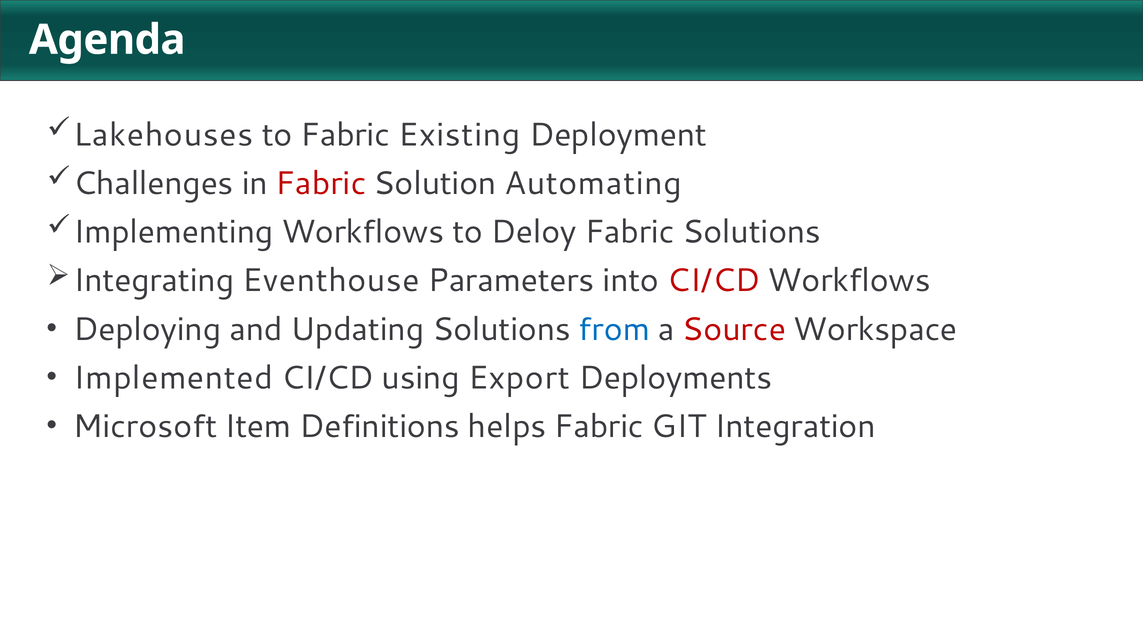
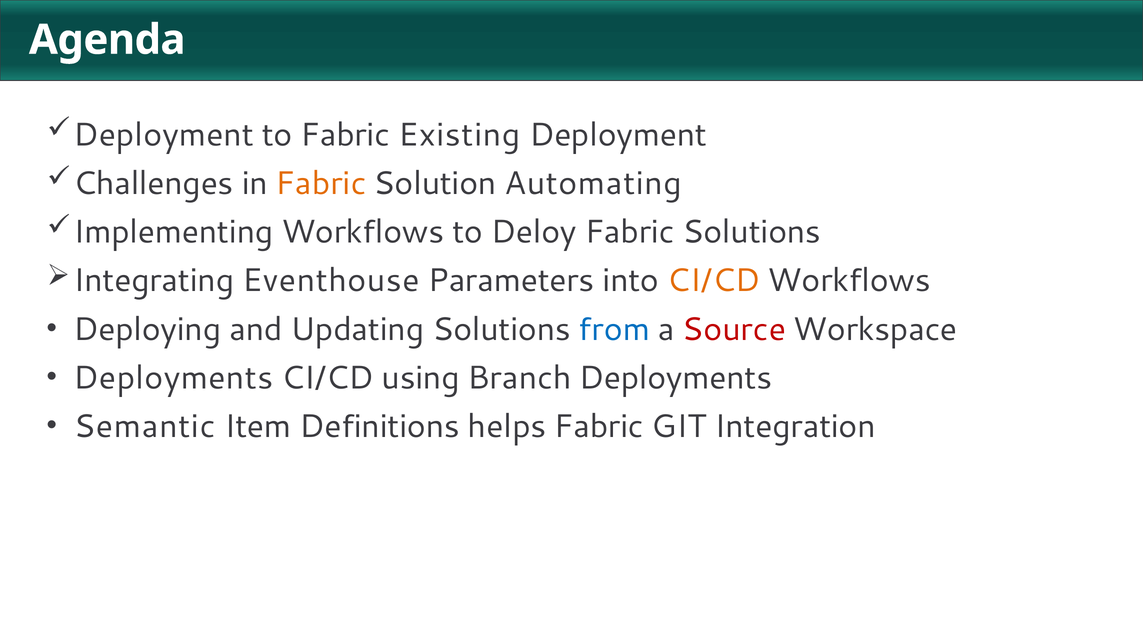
Lakehouses at (163, 135): Lakehouses -> Deployment
Fabric at (321, 183) colour: red -> orange
CI/CD at (714, 281) colour: red -> orange
Implemented at (173, 378): Implemented -> Deployments
Export: Export -> Branch
Microsoft: Microsoft -> Semantic
